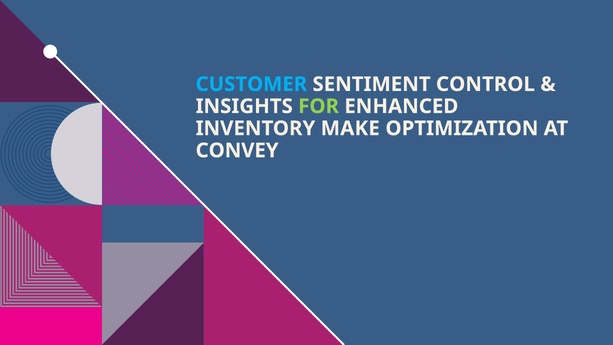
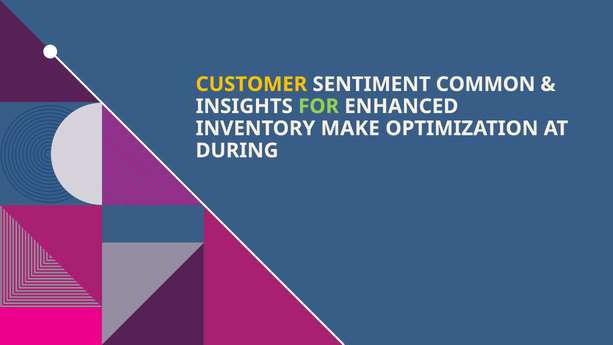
CUSTOMER colour: light blue -> yellow
CONTROL: CONTROL -> COMMON
CONVEY: CONVEY -> DURING
